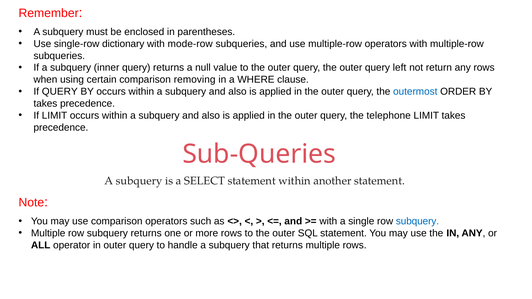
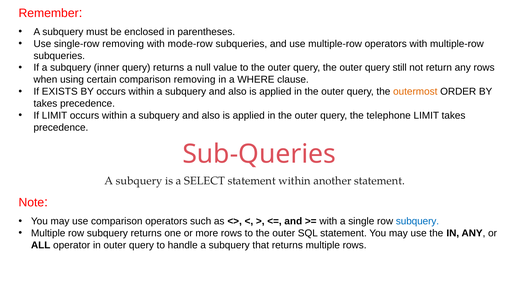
single-row dictionary: dictionary -> removing
left: left -> still
If QUERY: QUERY -> EXISTS
outermost colour: blue -> orange
